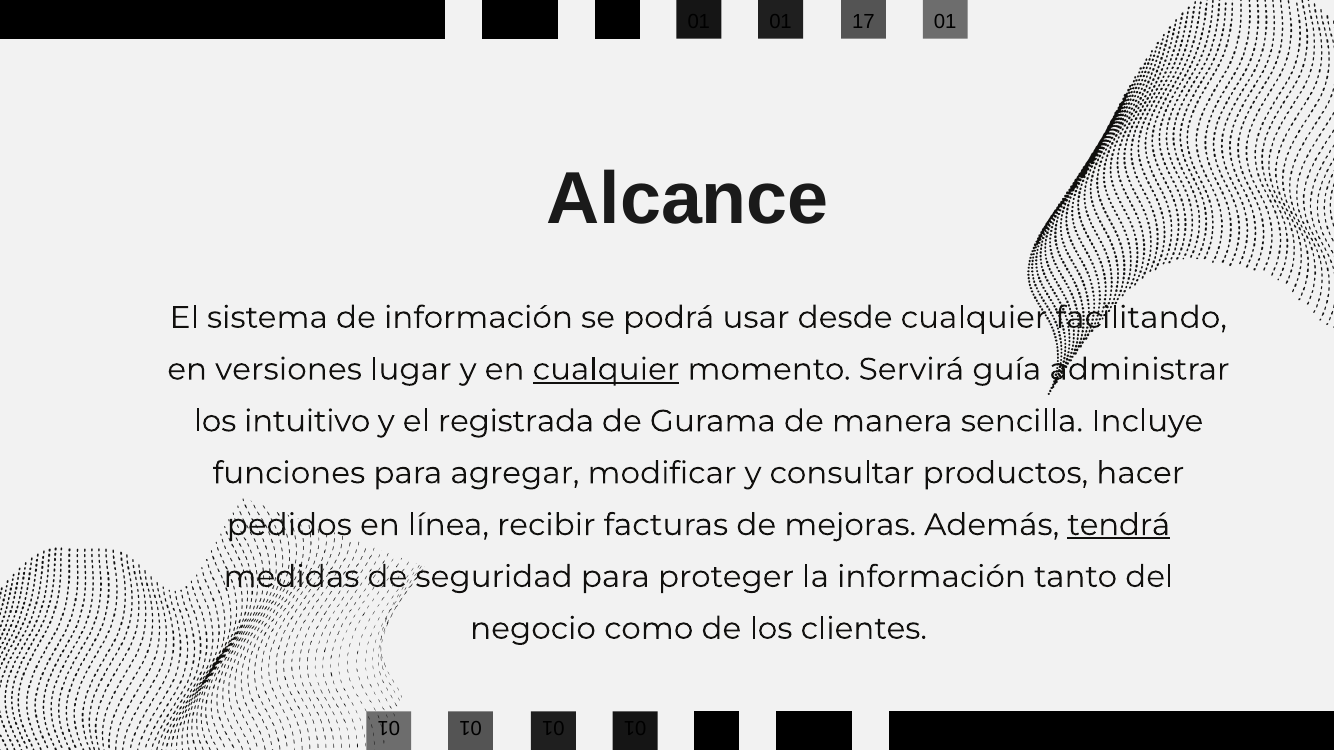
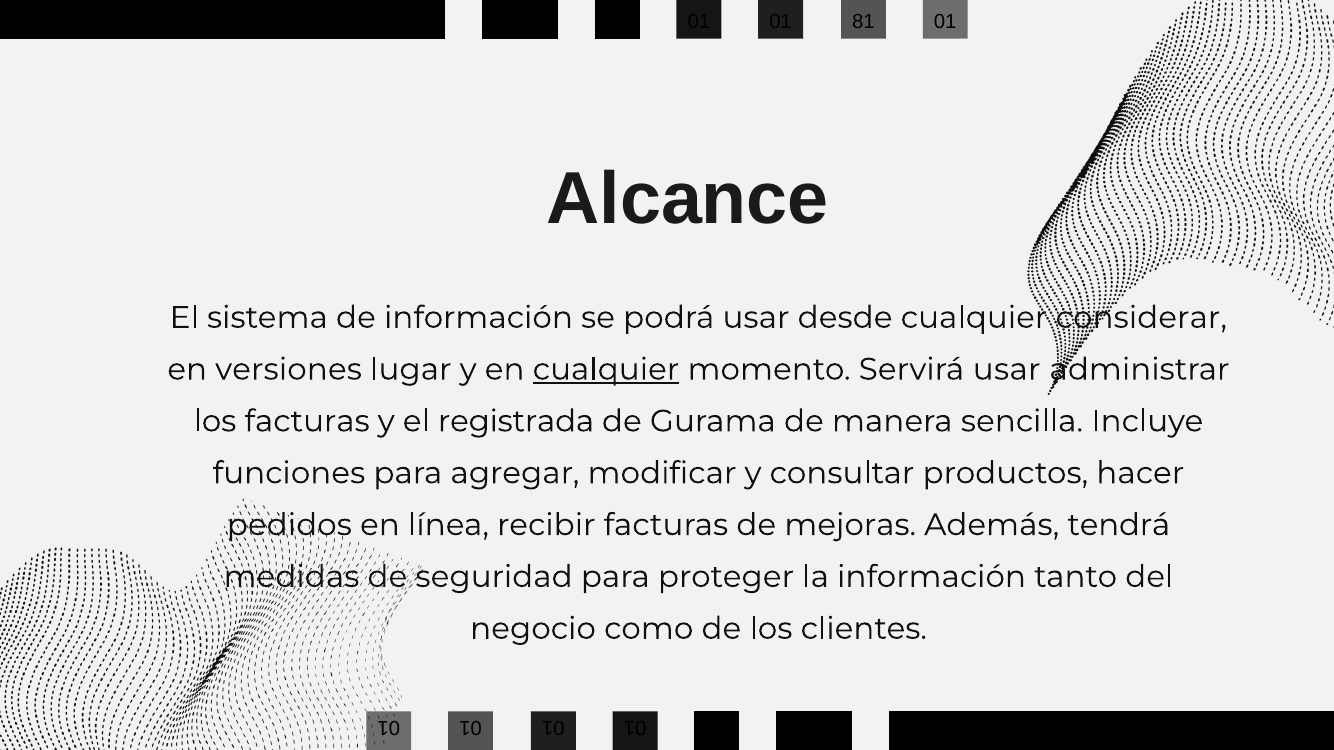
17: 17 -> 81
facilitando: facilitando -> considerar
Servirá guía: guía -> usar
los intuitivo: intuitivo -> facturas
tendrá underline: present -> none
